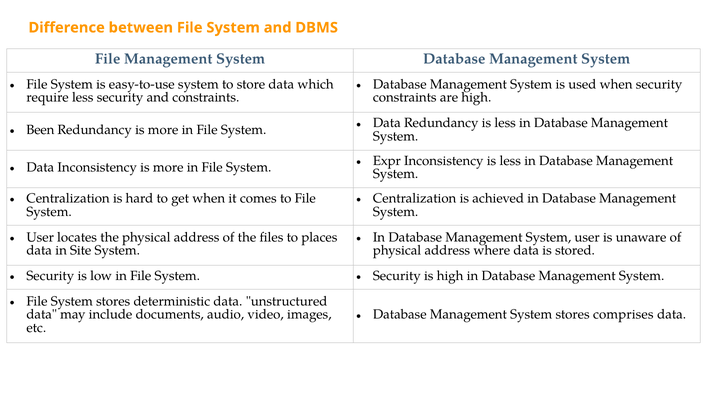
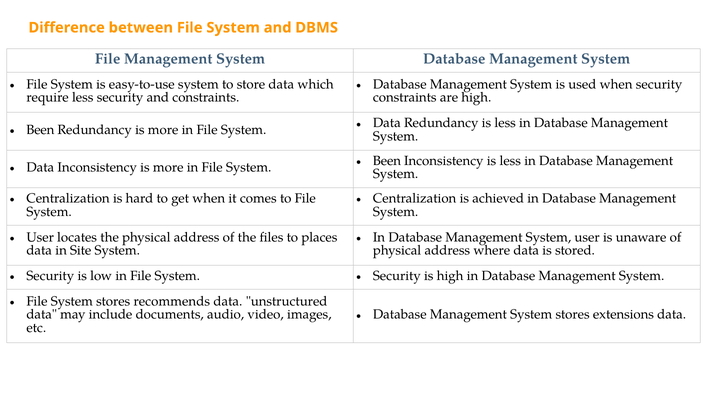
Expr at (387, 161): Expr -> Been
deterministic: deterministic -> recommends
comprises: comprises -> extensions
